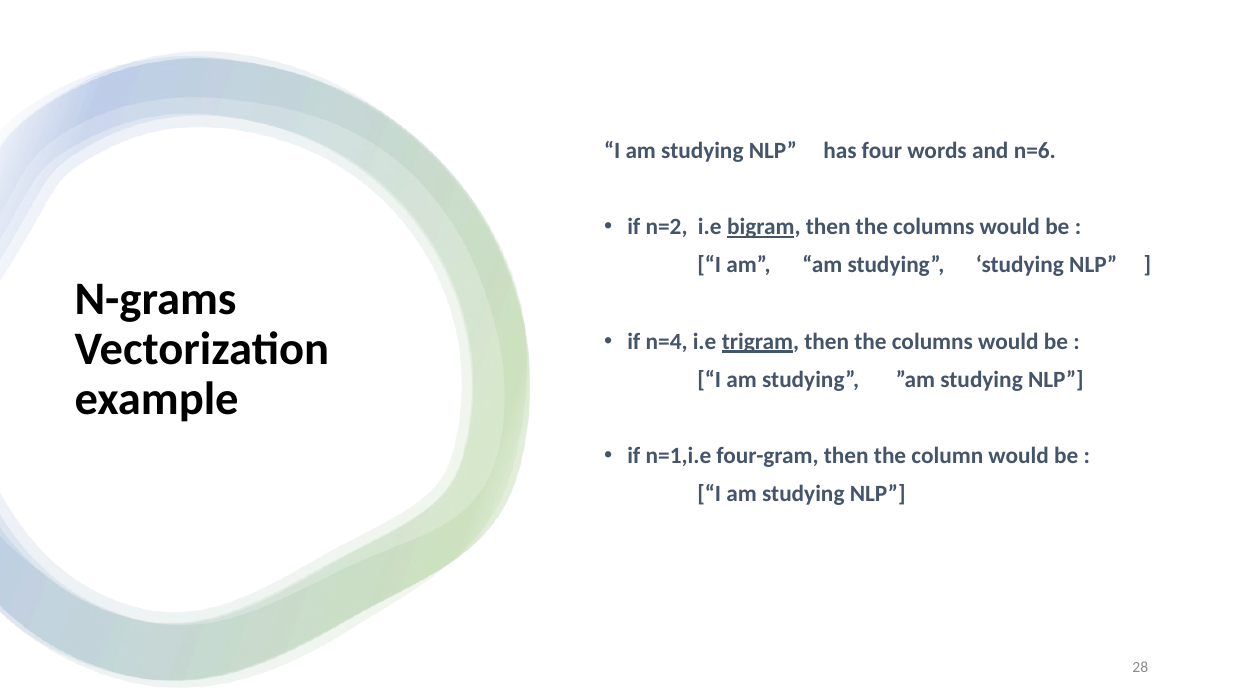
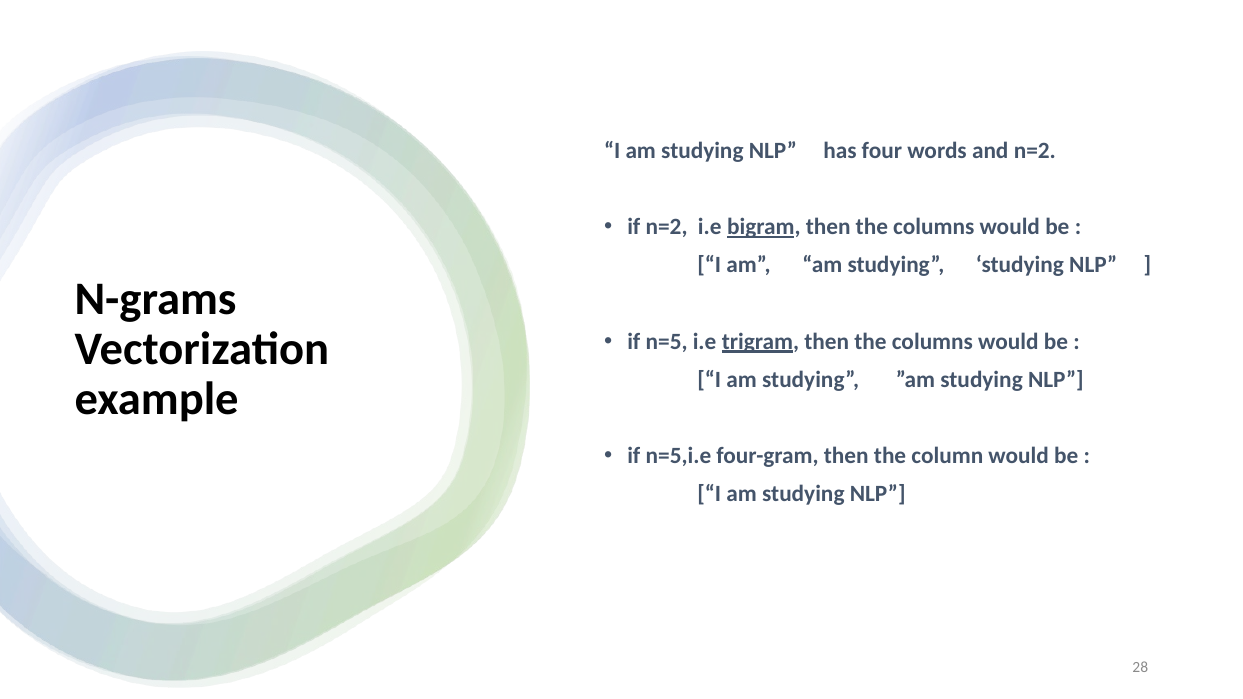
and n=6: n=6 -> n=2
n=4: n=4 -> n=5
n=1,i.e: n=1,i.e -> n=5,i.e
